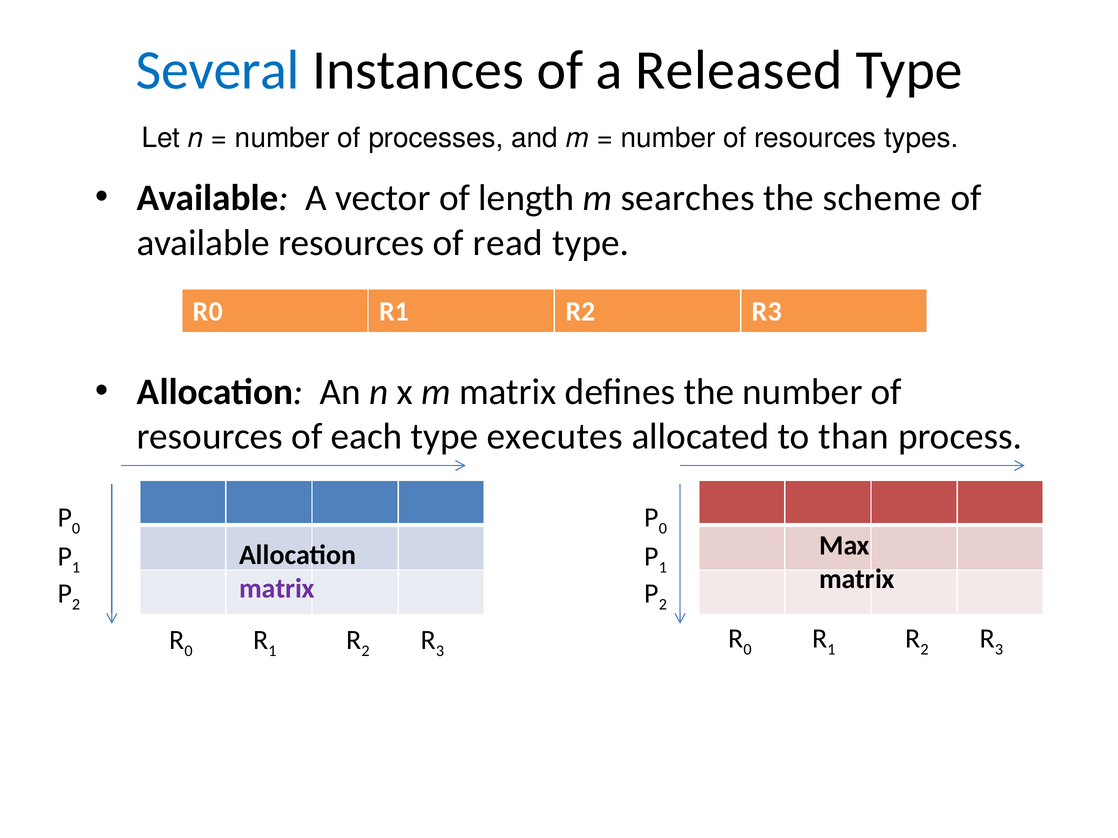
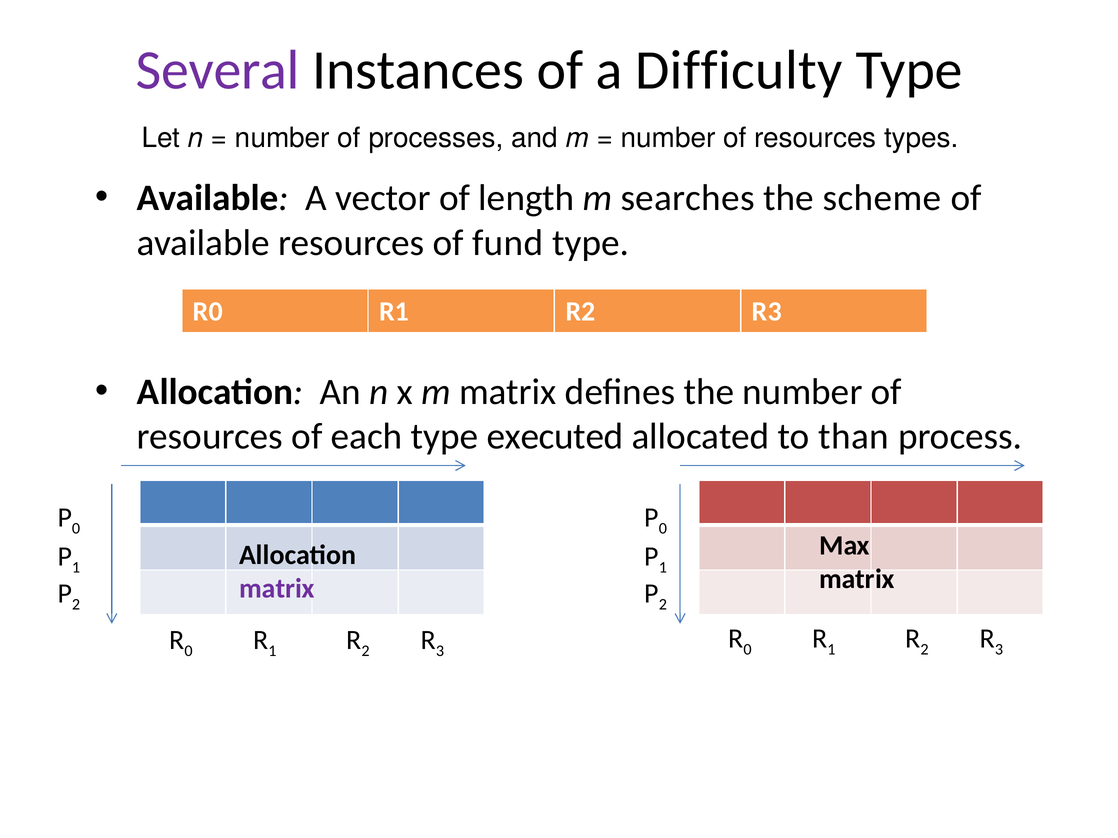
Several colour: blue -> purple
Released: Released -> Difficulty
read: read -> fund
executes: executes -> executed
